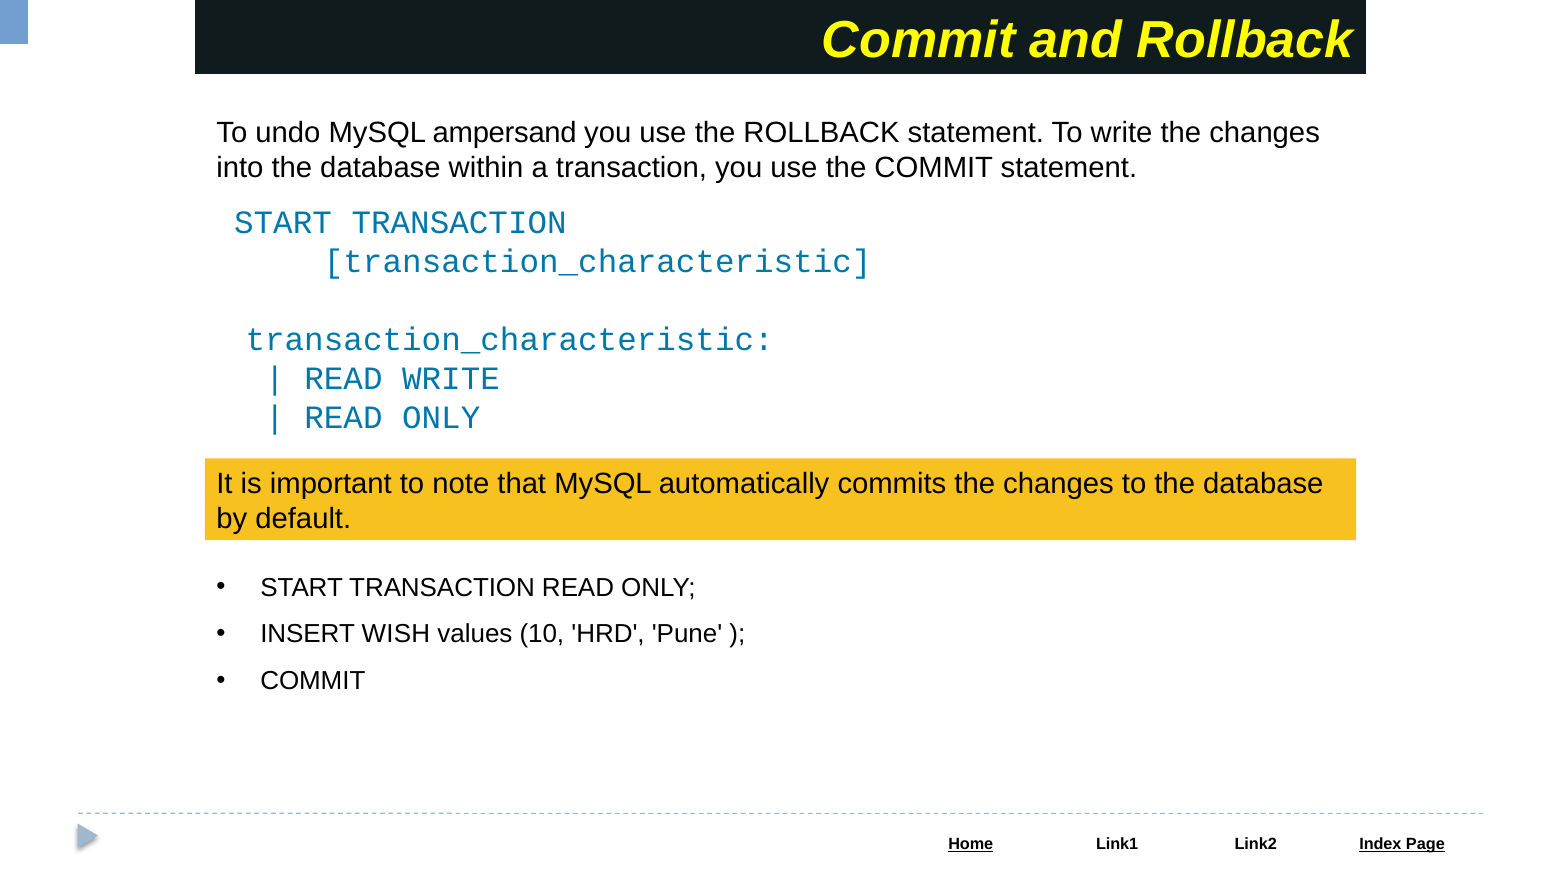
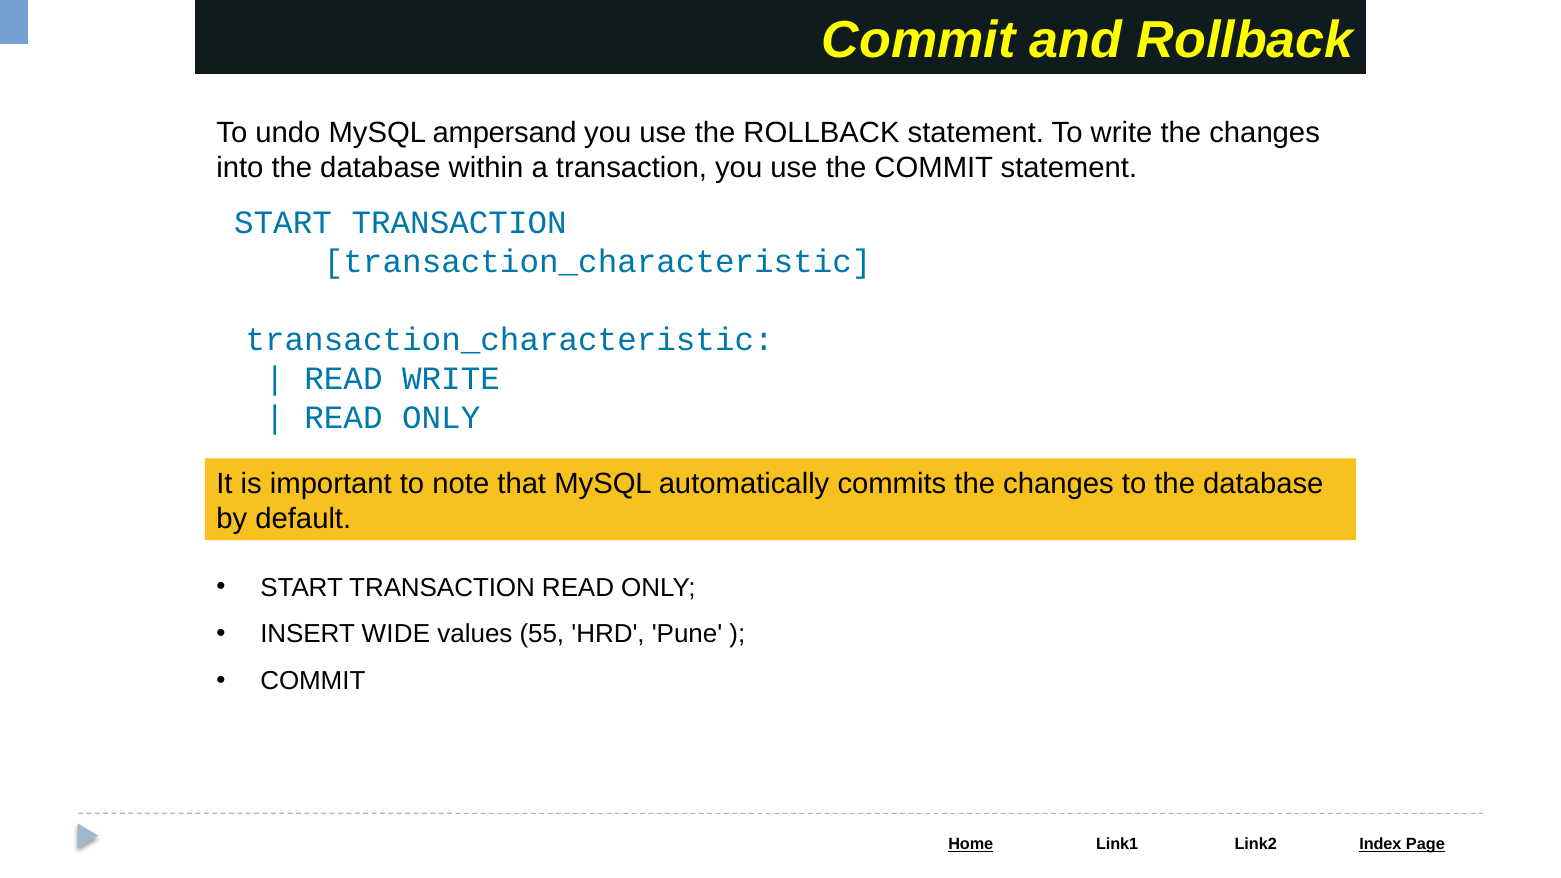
WISH: WISH -> WIDE
10: 10 -> 55
